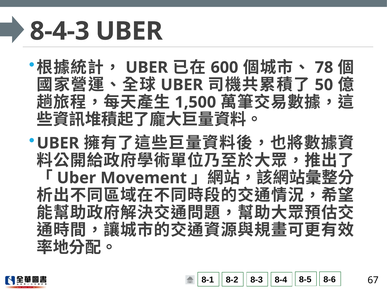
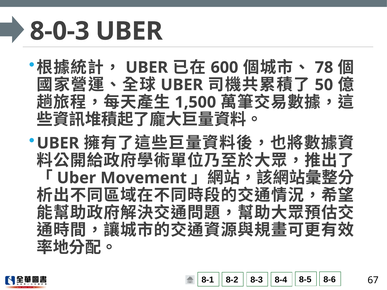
8-4-3: 8-4-3 -> 8-0-3
